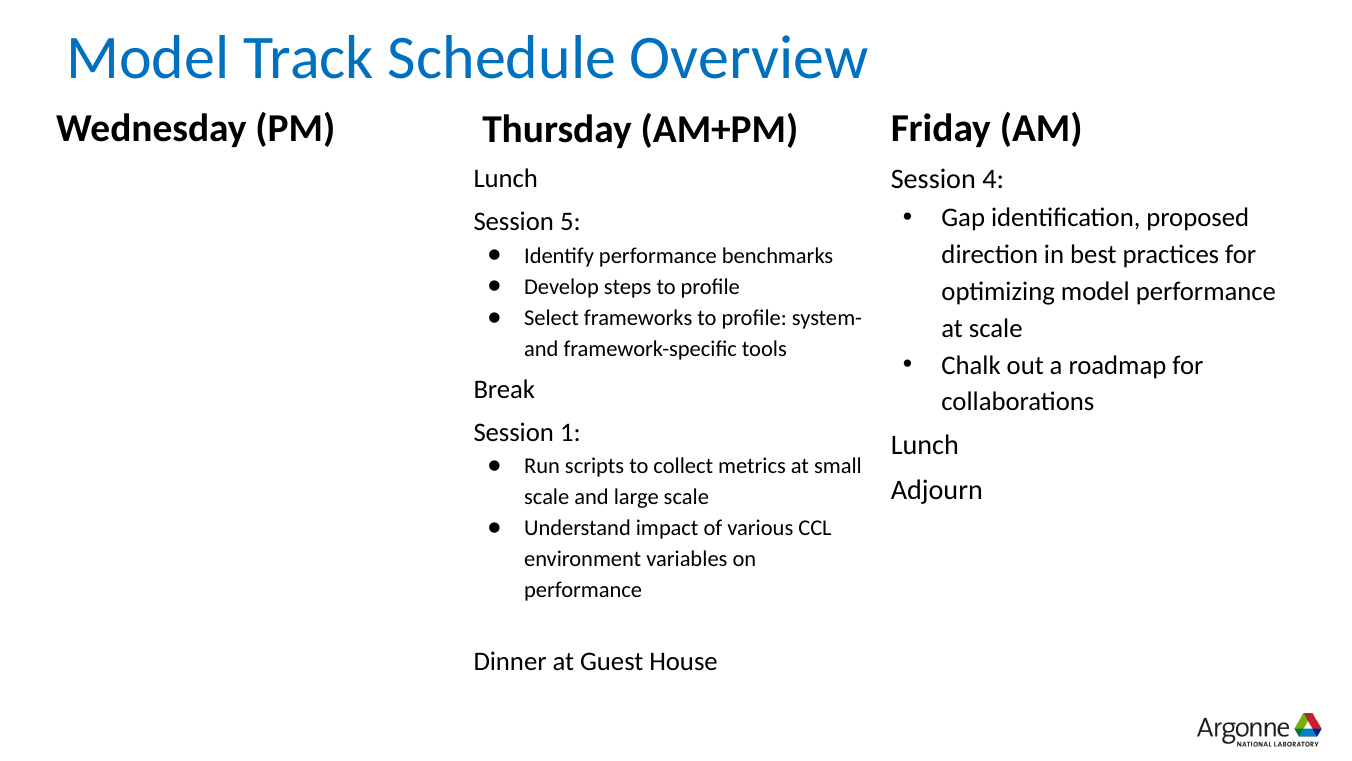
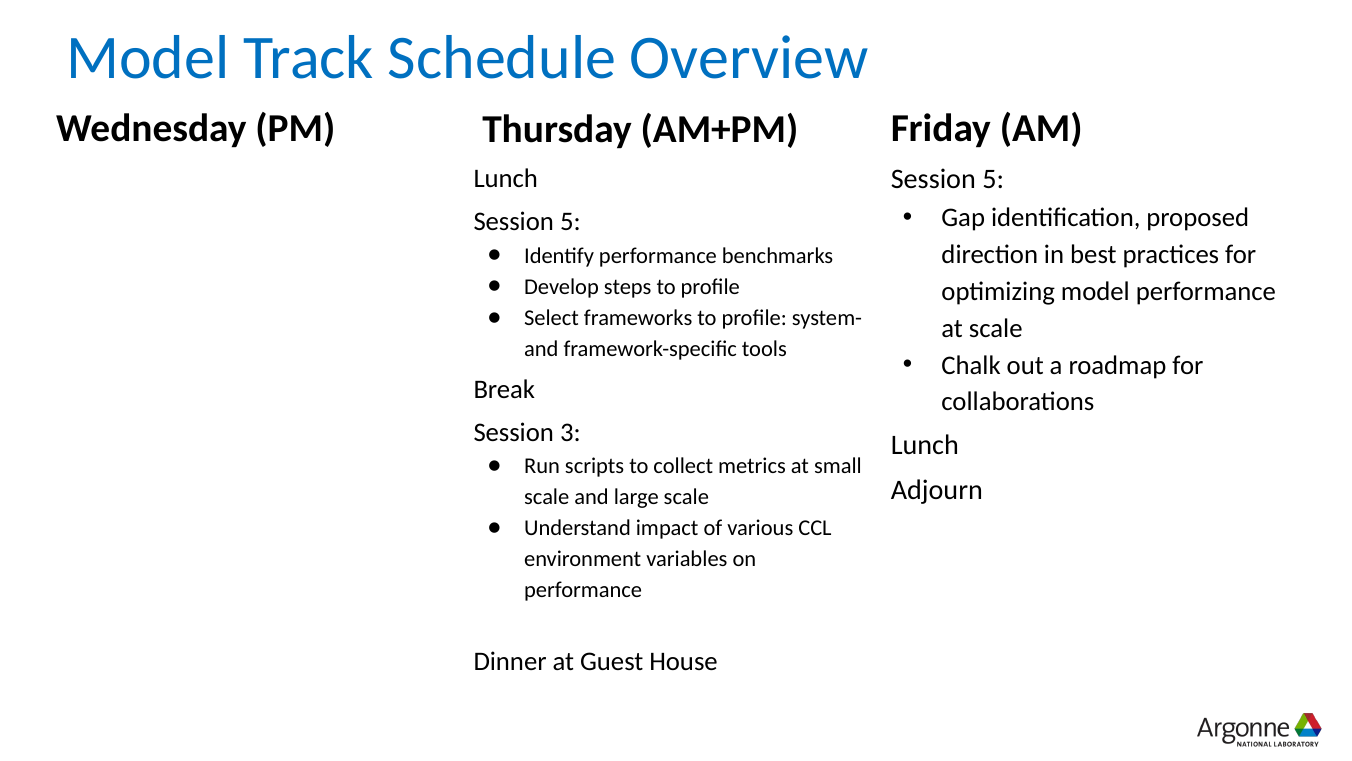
4 at (993, 180): 4 -> 5
1: 1 -> 3
